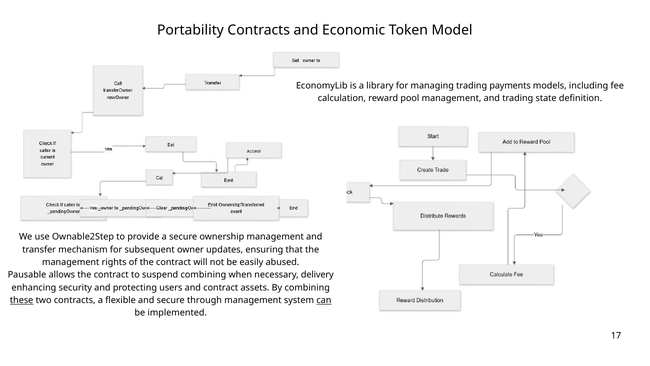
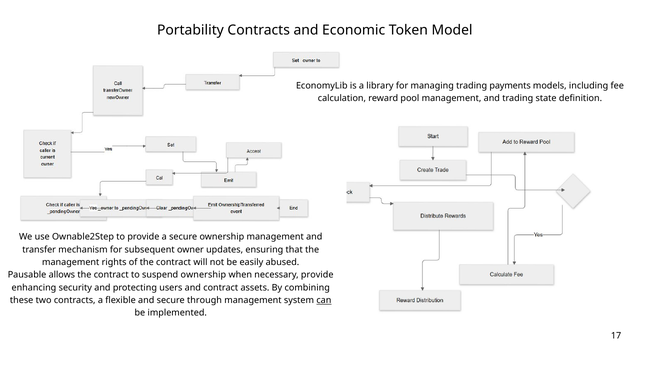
suspend combining: combining -> ownership
necessary delivery: delivery -> provide
these underline: present -> none
